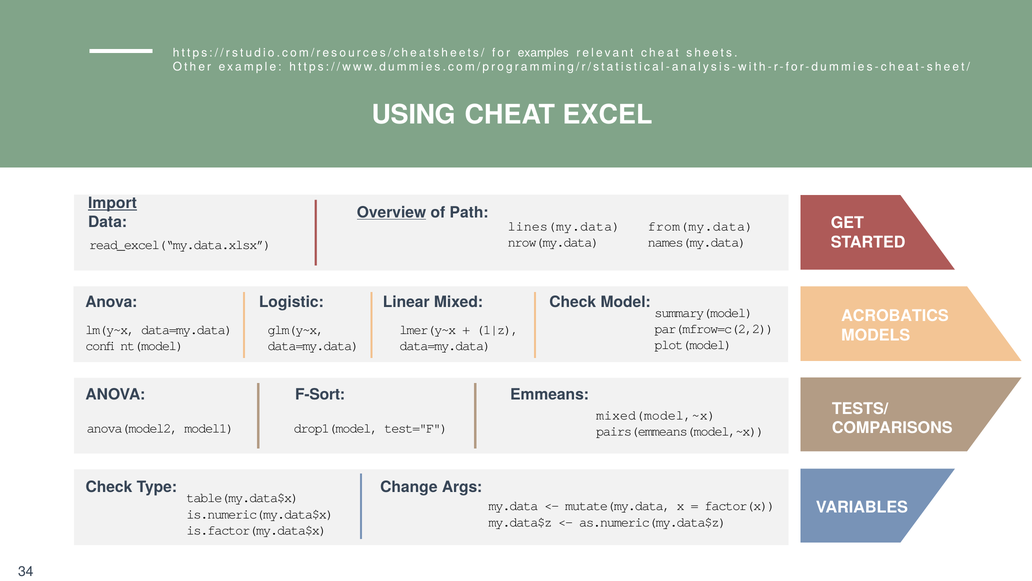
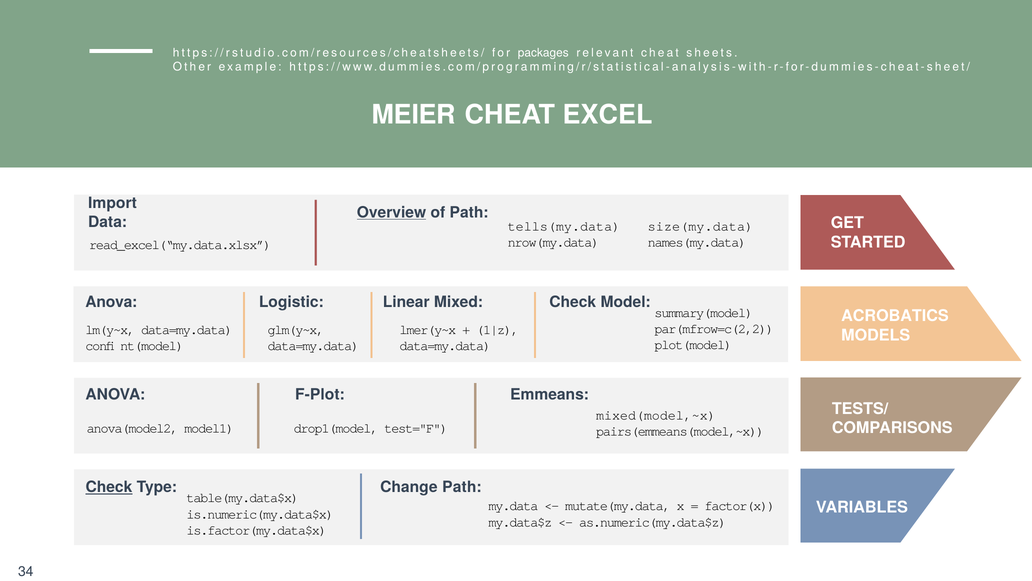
examples: examples -> packages
USING: USING -> MEIER
Import underline: present -> none
lines(my.data: lines(my.data -> tells(my.data
from(my.data: from(my.data -> size(my.data
F-Sort: F-Sort -> F-Plot
Change Args: Args -> Path
Check at (109, 487) underline: none -> present
